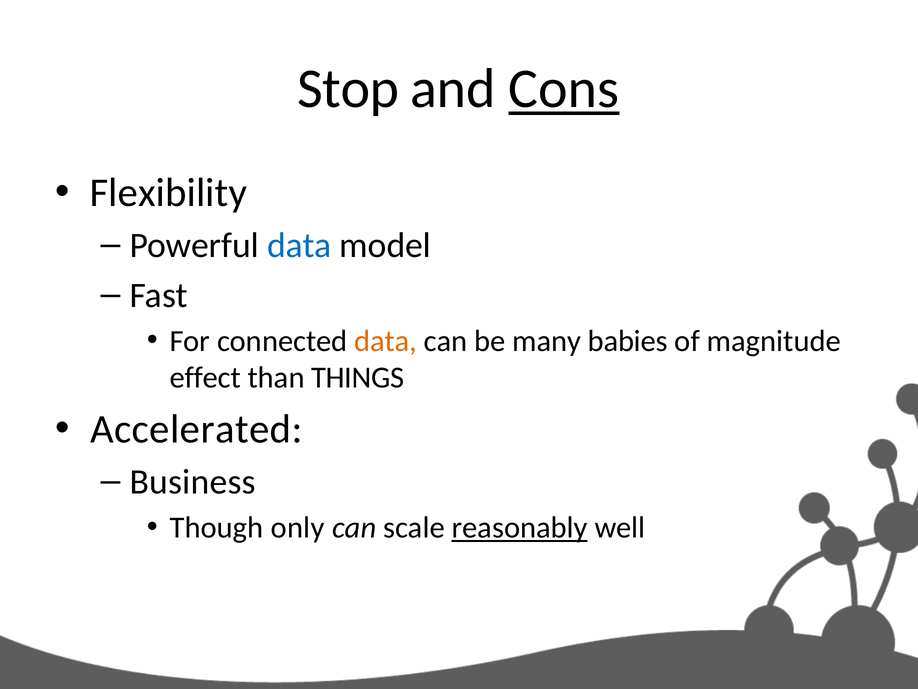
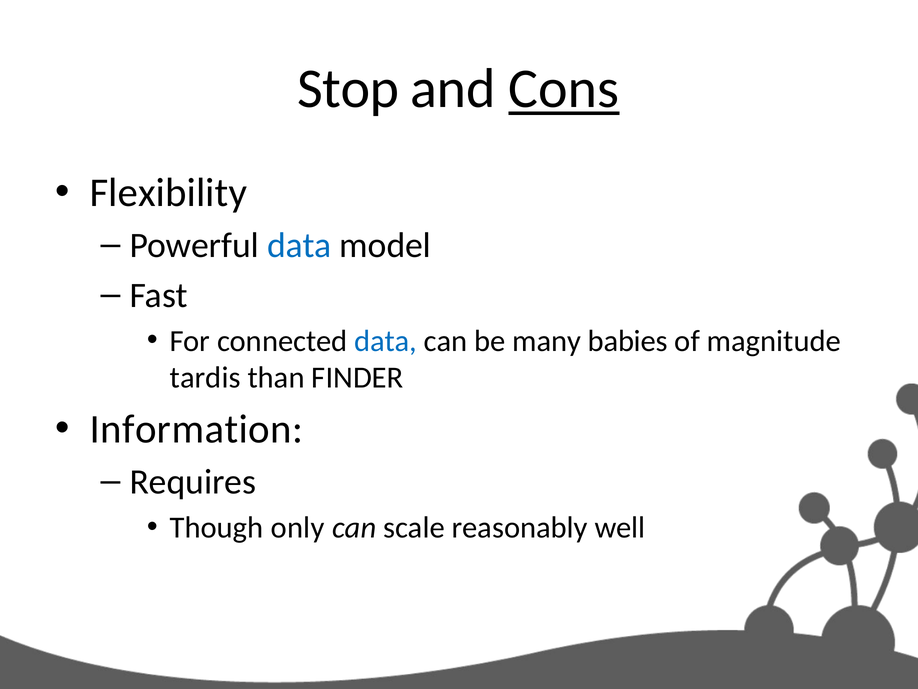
data at (386, 341) colour: orange -> blue
effect: effect -> tardis
THINGS: THINGS -> FINDER
Accelerated: Accelerated -> Information
Business: Business -> Requires
reasonably underline: present -> none
